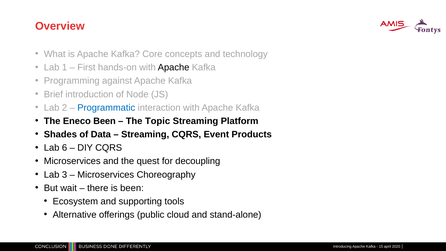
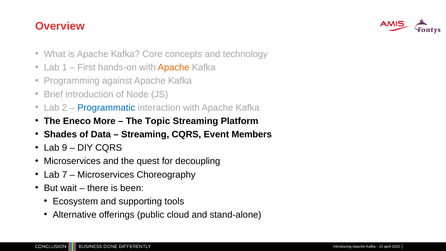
Apache at (174, 67) colour: black -> orange
Eneco Been: Been -> More
Products: Products -> Members
6: 6 -> 9
3: 3 -> 7
